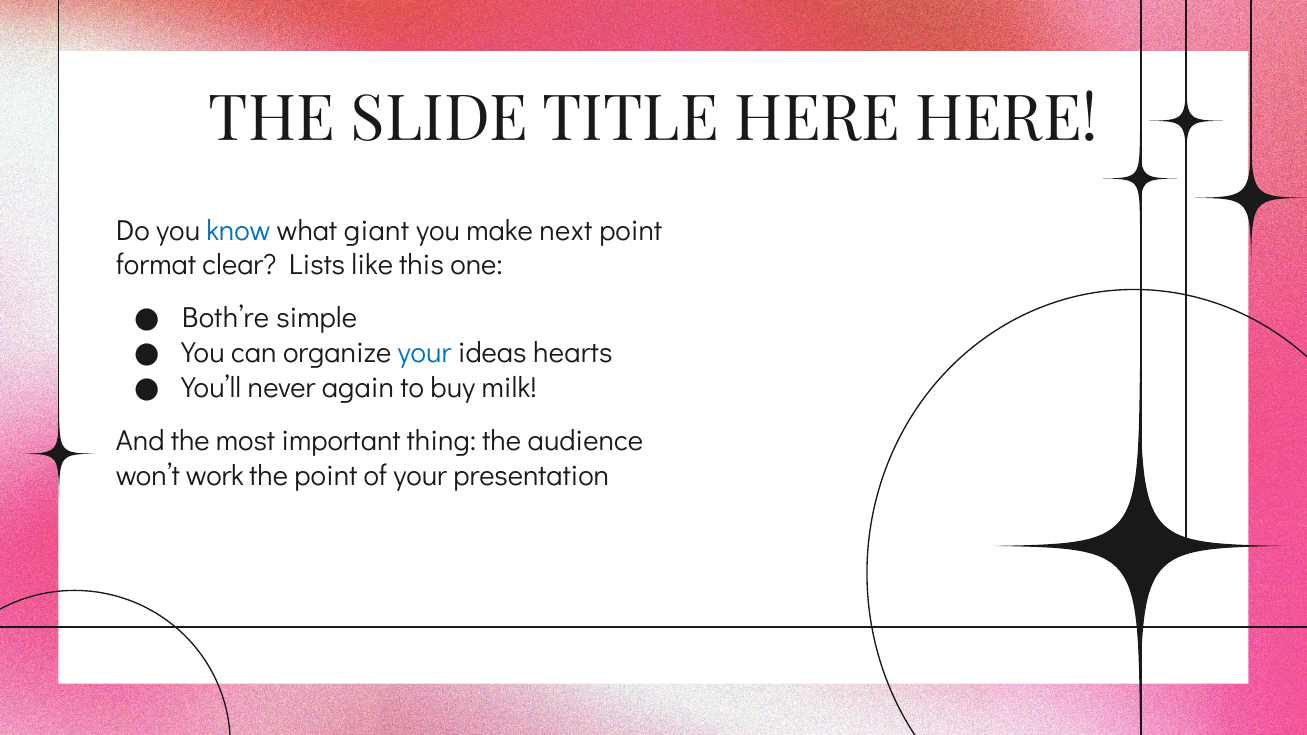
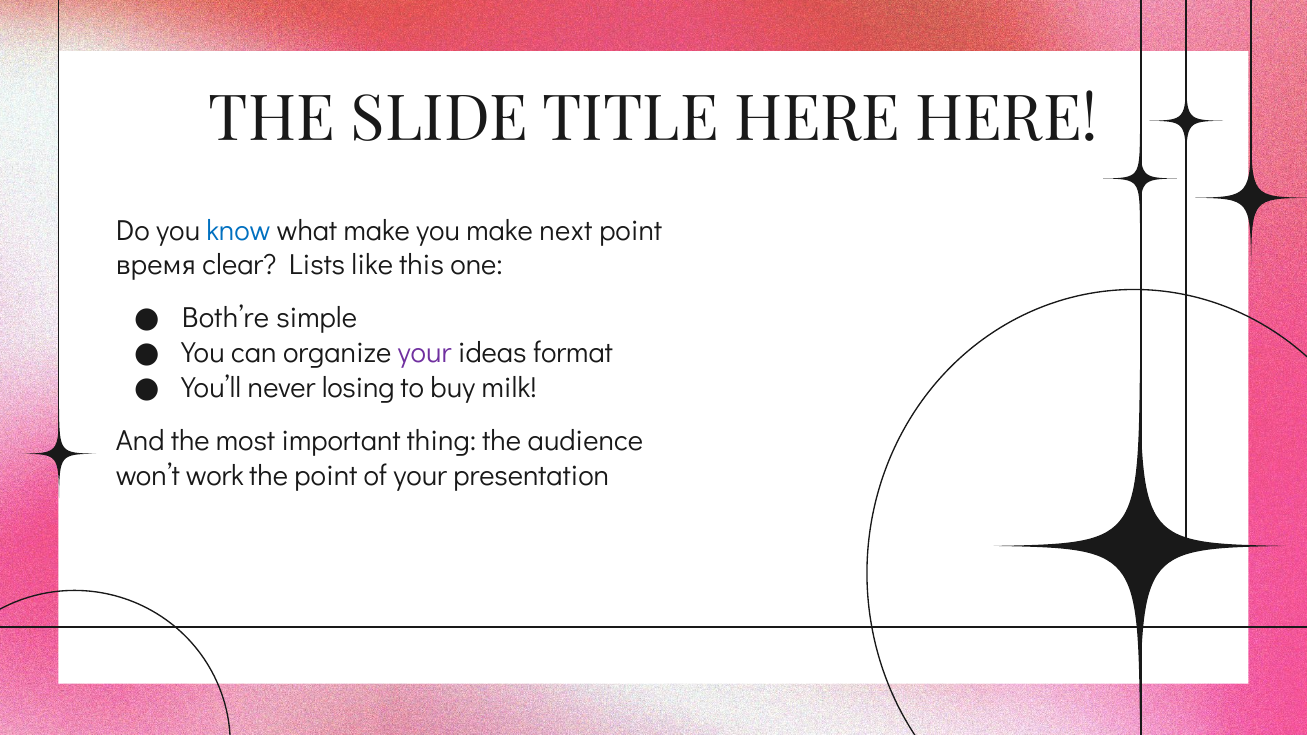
what giant: giant -> make
format: format -> время
your at (425, 353) colour: blue -> purple
hearts: hearts -> format
again: again -> losing
